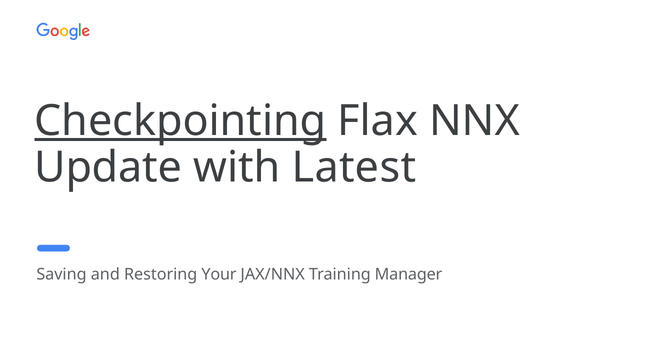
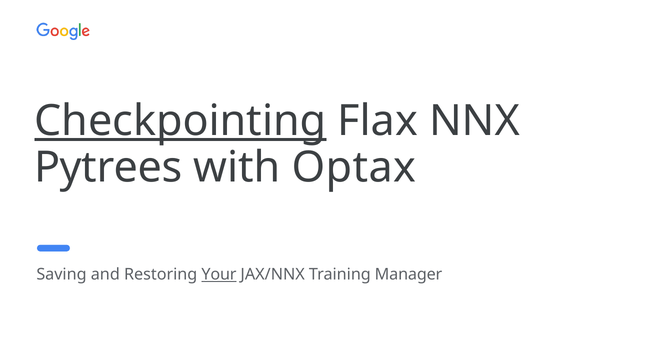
Update: Update -> Pytrees
Latest: Latest -> Optax
Your underline: none -> present
